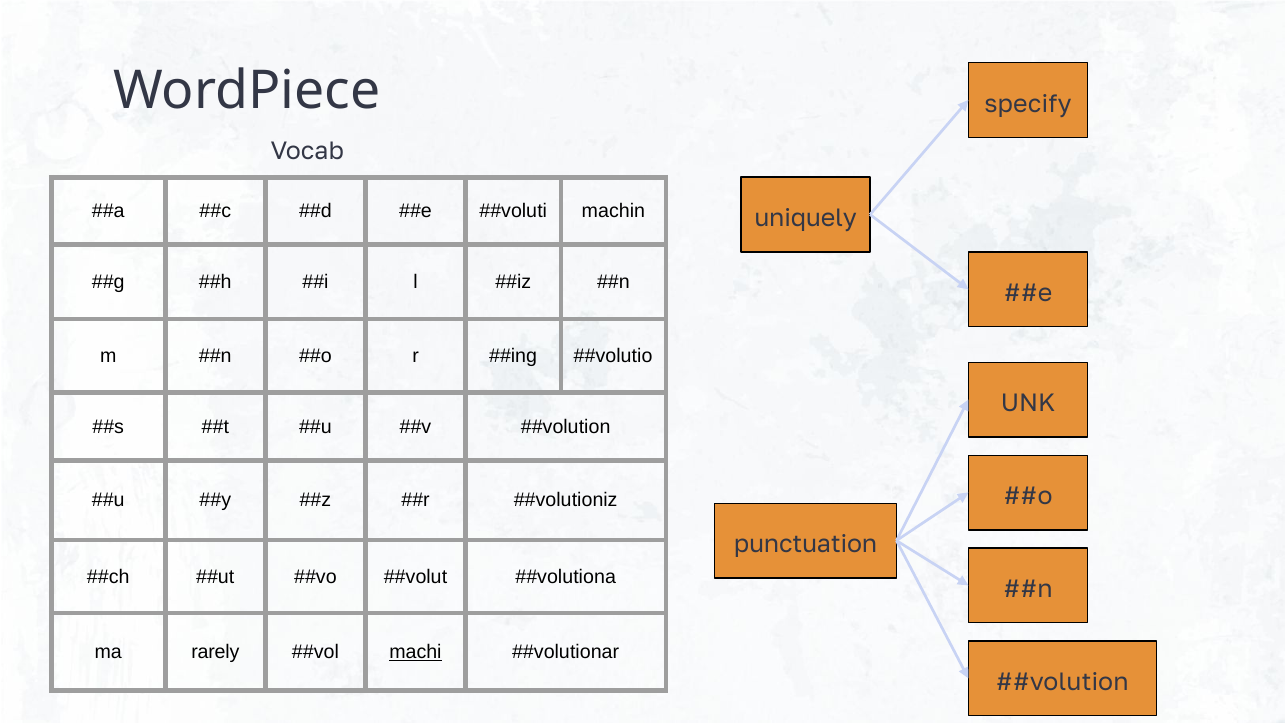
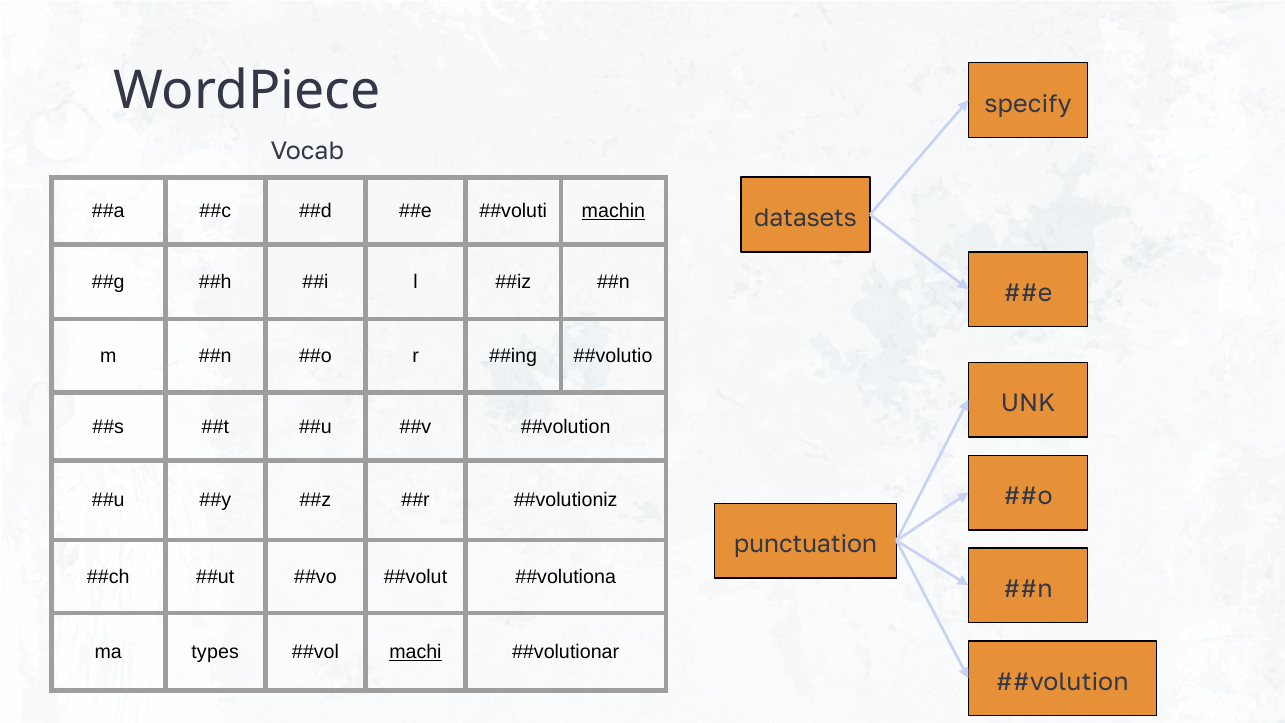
machin underline: none -> present
uniquely: uniquely -> datasets
rarely: rarely -> types
